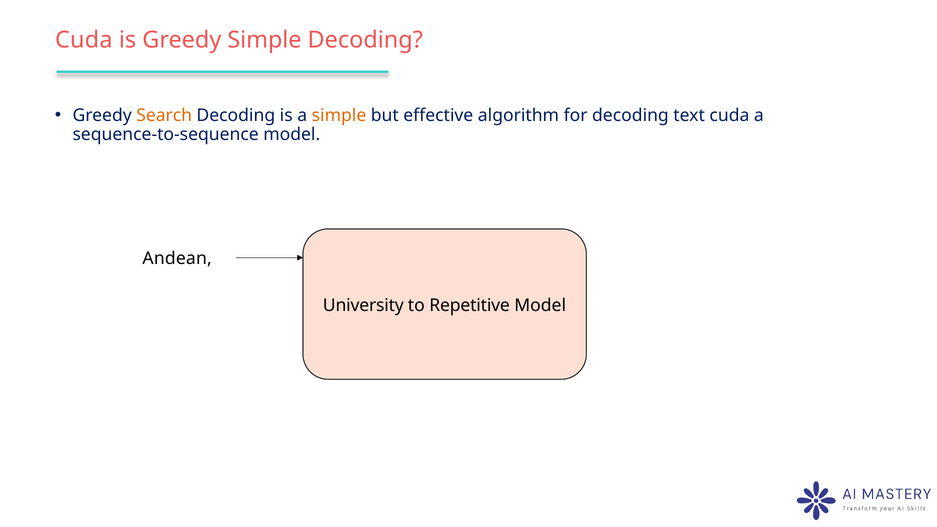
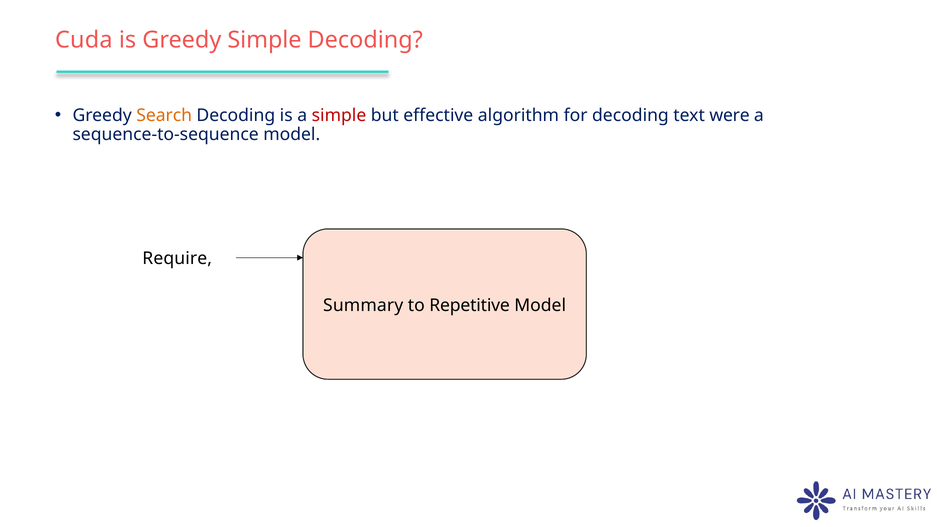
simple at (339, 115) colour: orange -> red
text cuda: cuda -> were
Andean: Andean -> Require
University: University -> Summary
